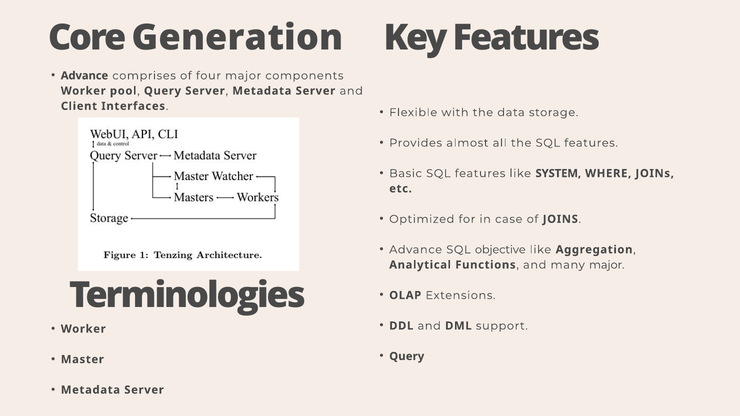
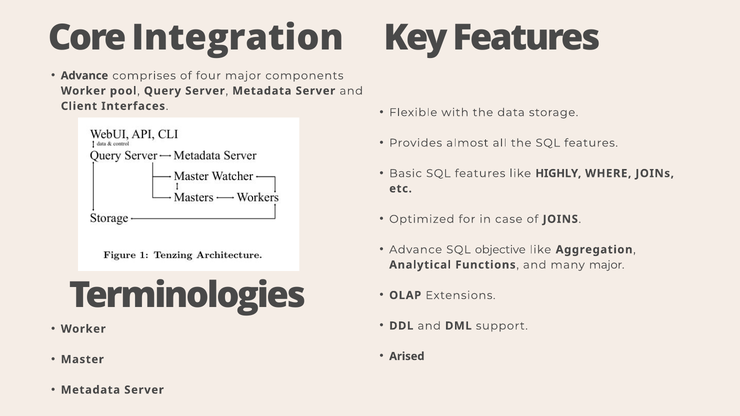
Generation: Generation -> Integration
SYSTEM: SYSTEM -> HIGHLY
Query at (407, 357): Query -> Arised
